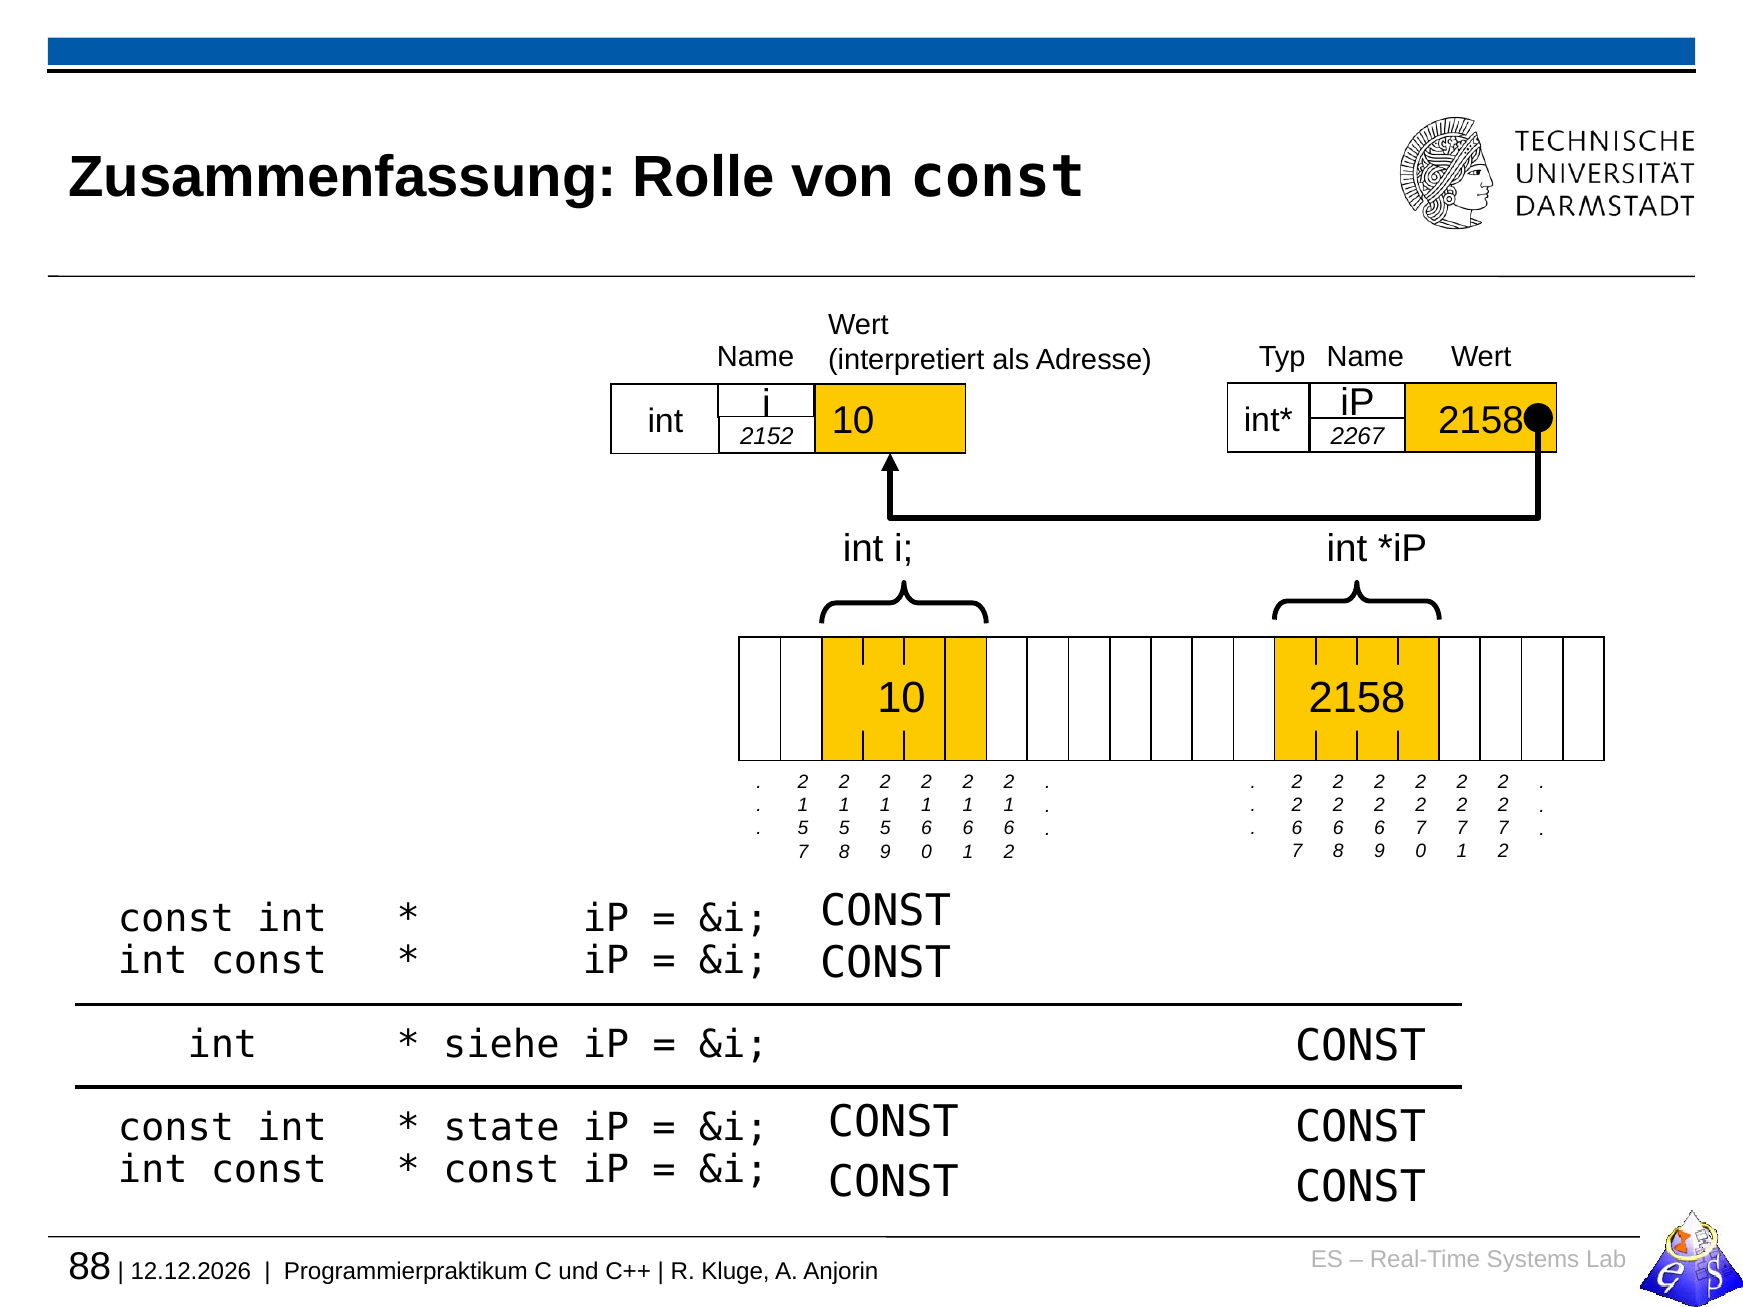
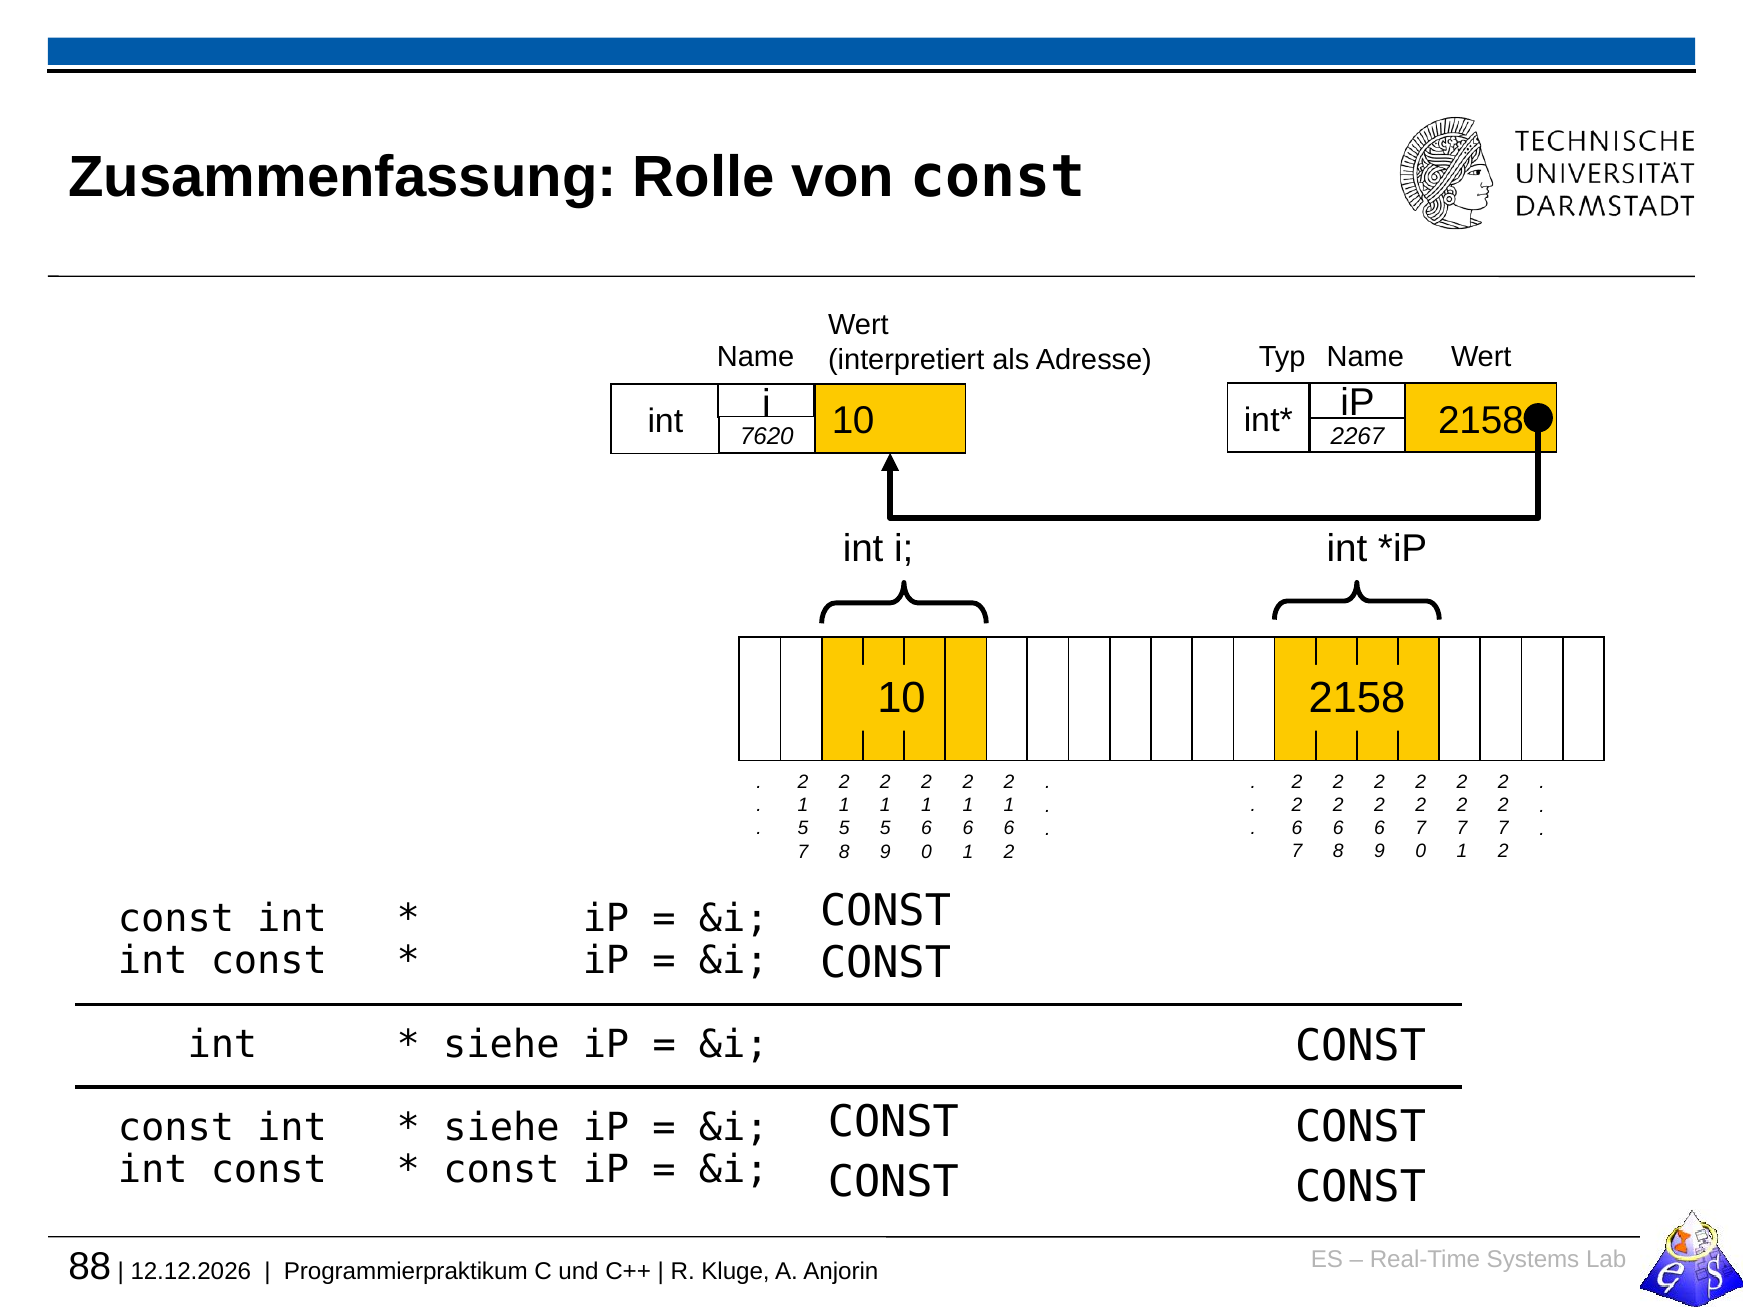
2152: 2152 -> 7620
state at (502, 1128): state -> siehe
